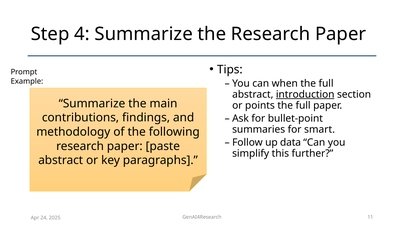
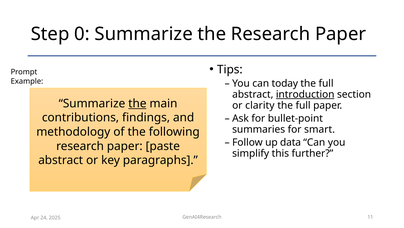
4: 4 -> 0
when: when -> today
the at (137, 103) underline: none -> present
points: points -> clarity
